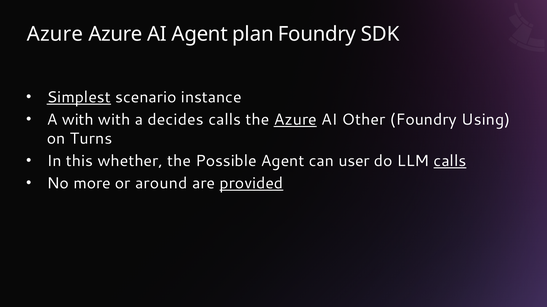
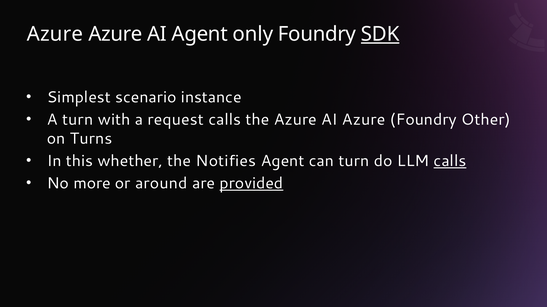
plan: plan -> only
SDK underline: none -> present
Simplest underline: present -> none
A with: with -> turn
decides: decides -> request
Azure at (295, 120) underline: present -> none
AI Other: Other -> Azure
Using: Using -> Other
Possible: Possible -> Notifies
can user: user -> turn
